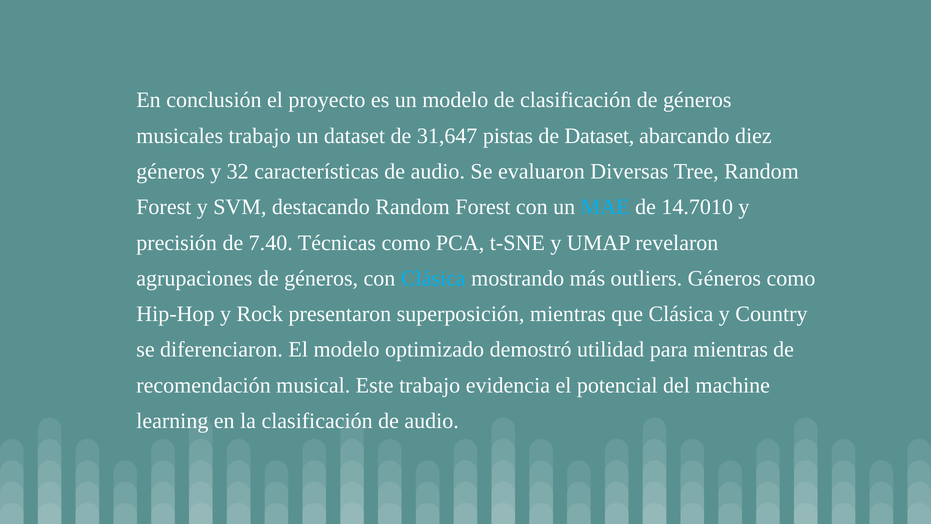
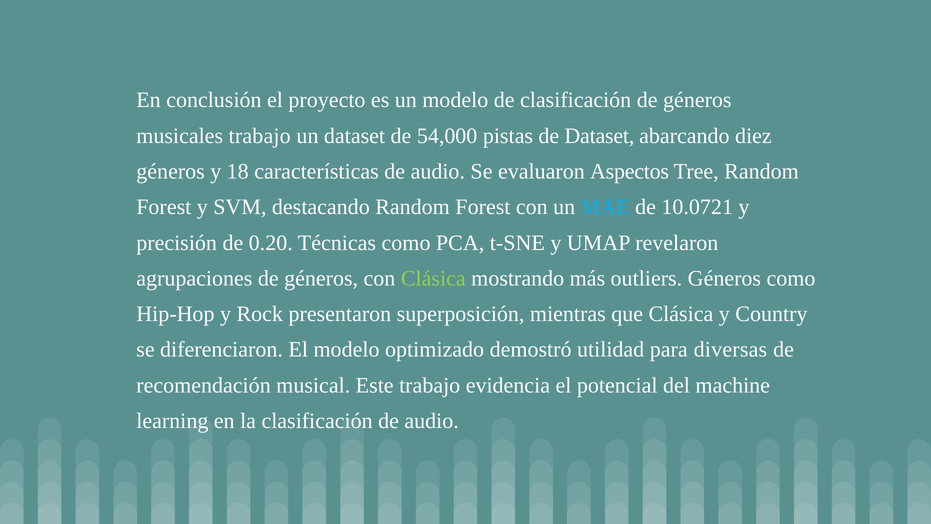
31,647: 31,647 -> 54,000
32: 32 -> 18
Diversas: Diversas -> Aspectos
14.7010: 14.7010 -> 10.0721
7.40: 7.40 -> 0.20
Clásica at (433, 278) colour: light blue -> light green
para mientras: mientras -> diversas
